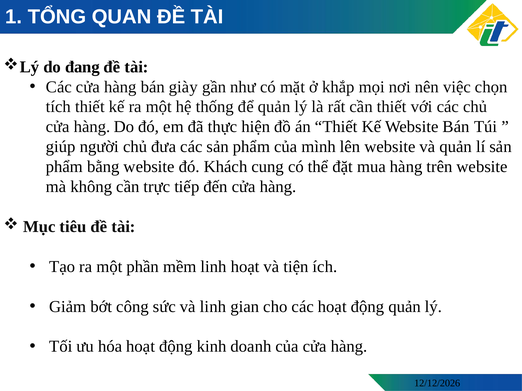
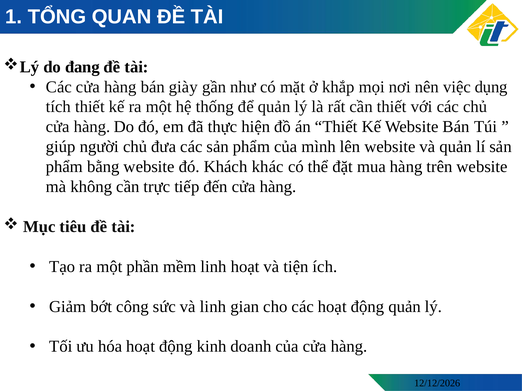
chọn: chọn -> dụng
cung: cung -> khác
